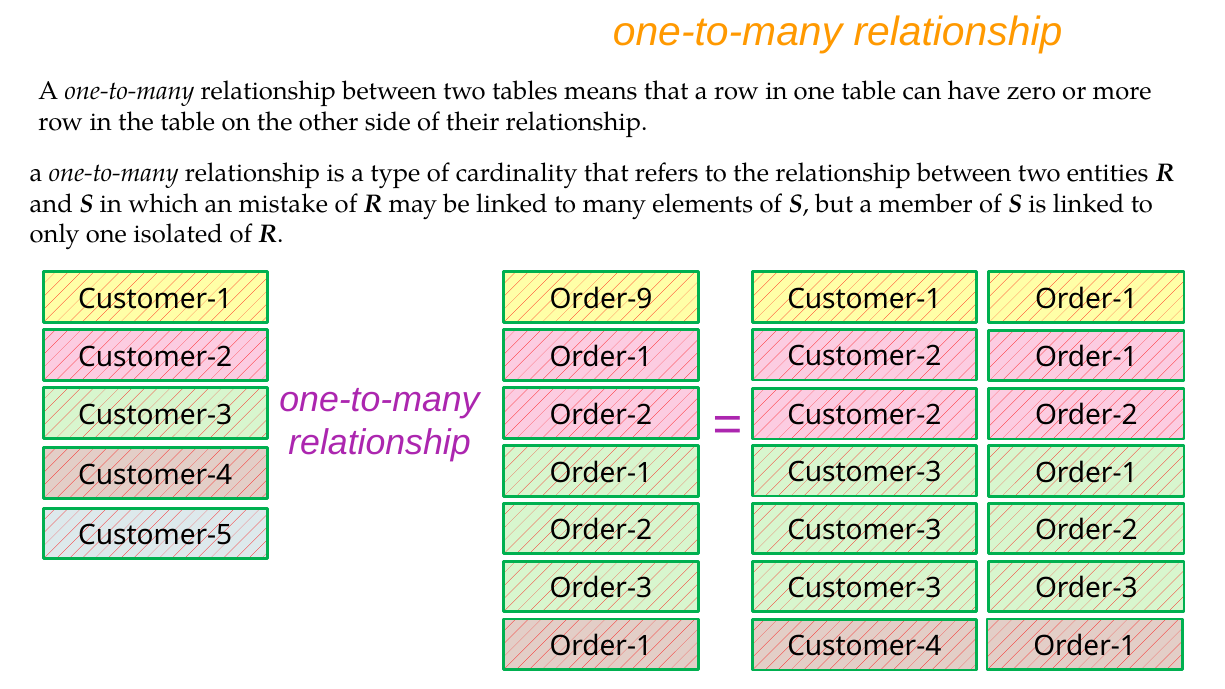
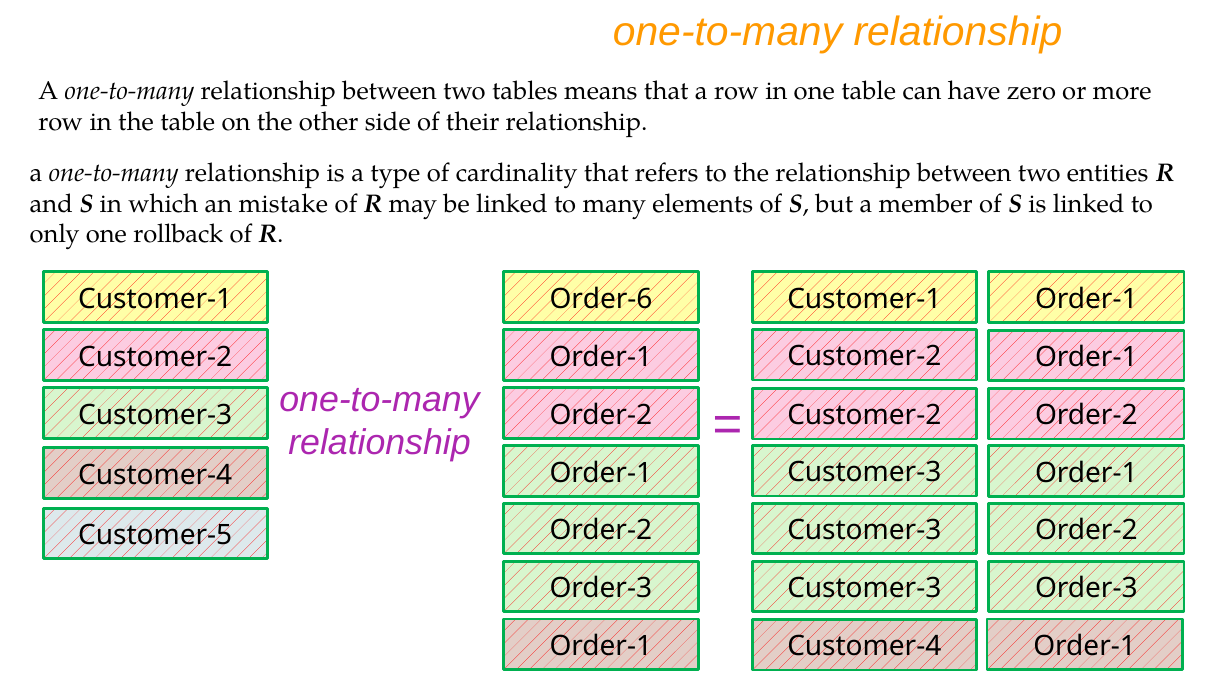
isolated: isolated -> rollback
Order-9: Order-9 -> Order-6
